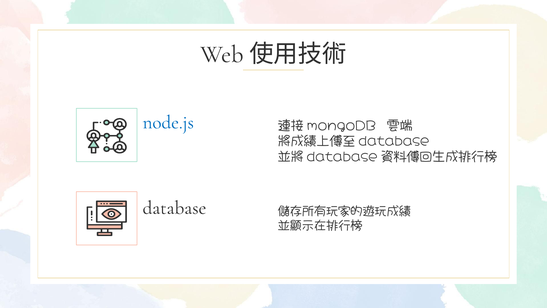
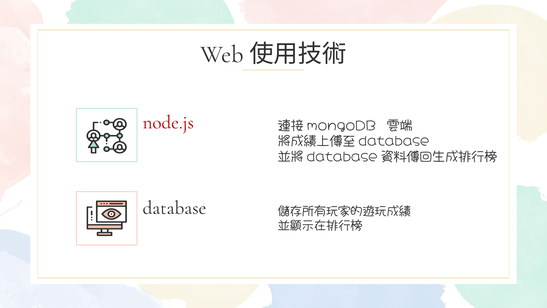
node.js colour: blue -> red
